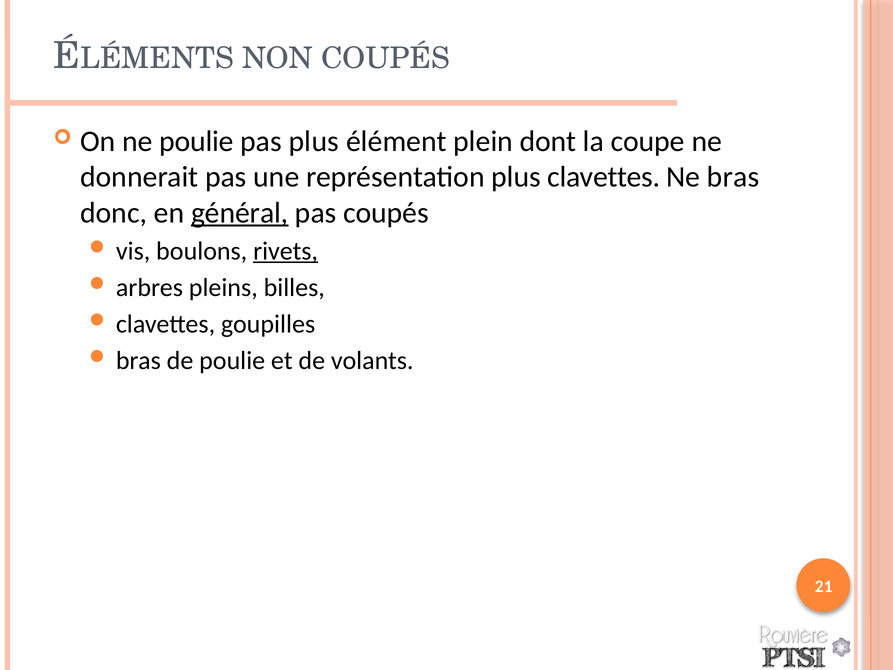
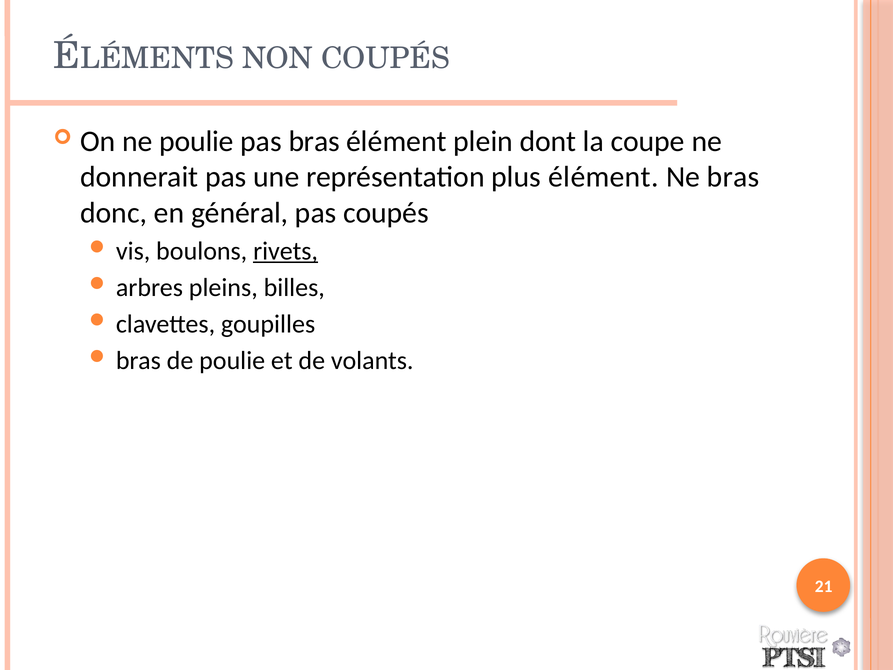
pas plus: plus -> bras
plus clavettes: clavettes -> élément
général underline: present -> none
